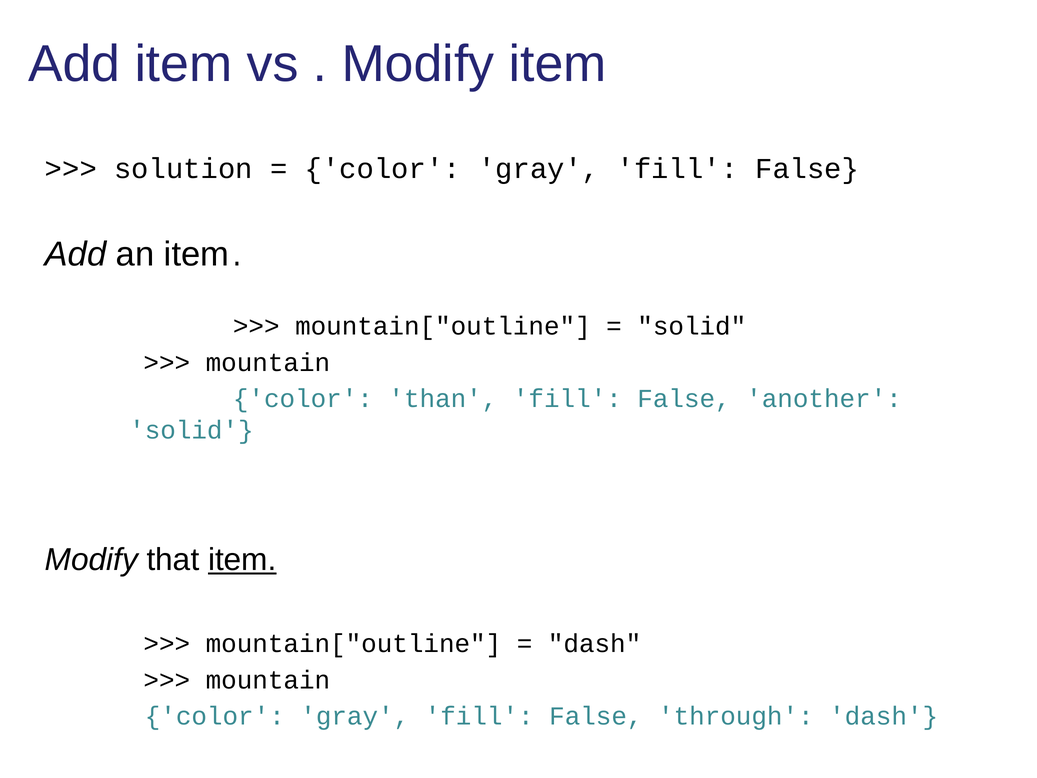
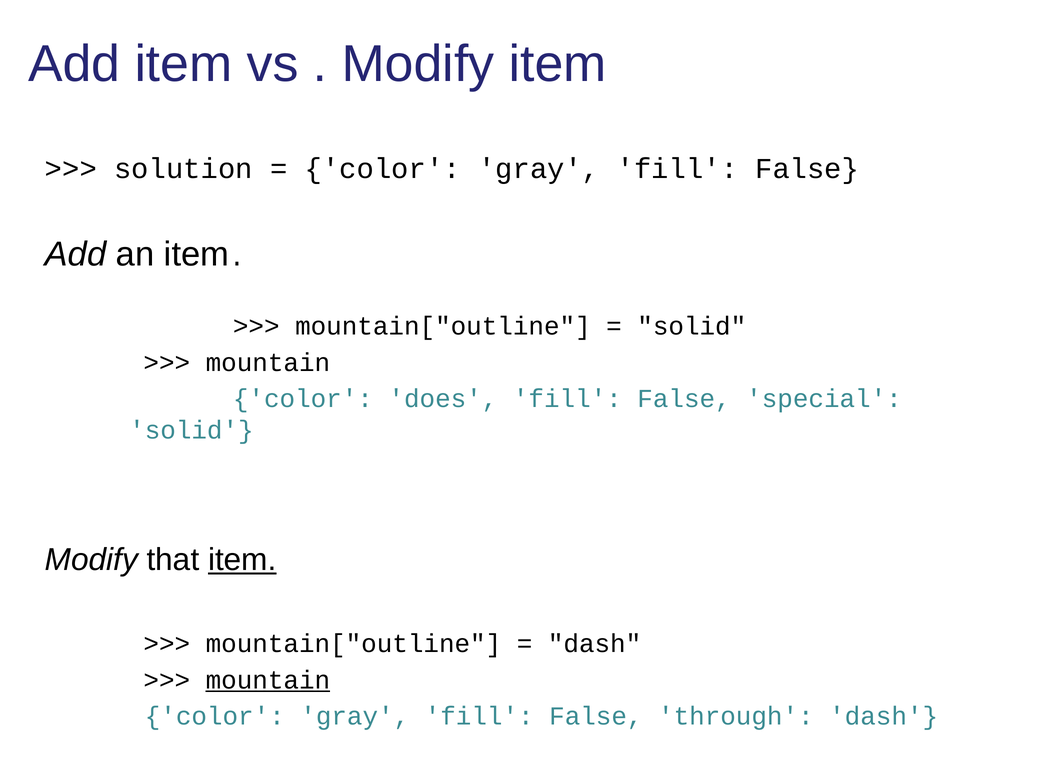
than: than -> does
another: another -> special
mountain at (268, 680) underline: none -> present
